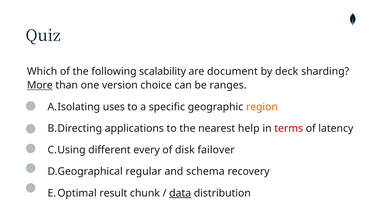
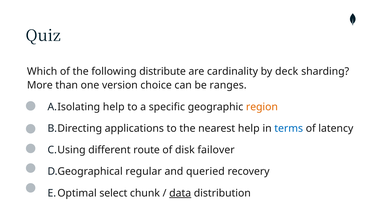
scalability: scalability -> distribute
document: document -> cardinality
More underline: present -> none
uses at (114, 107): uses -> help
terms colour: red -> blue
every: every -> route
schema: schema -> queried
result: result -> select
